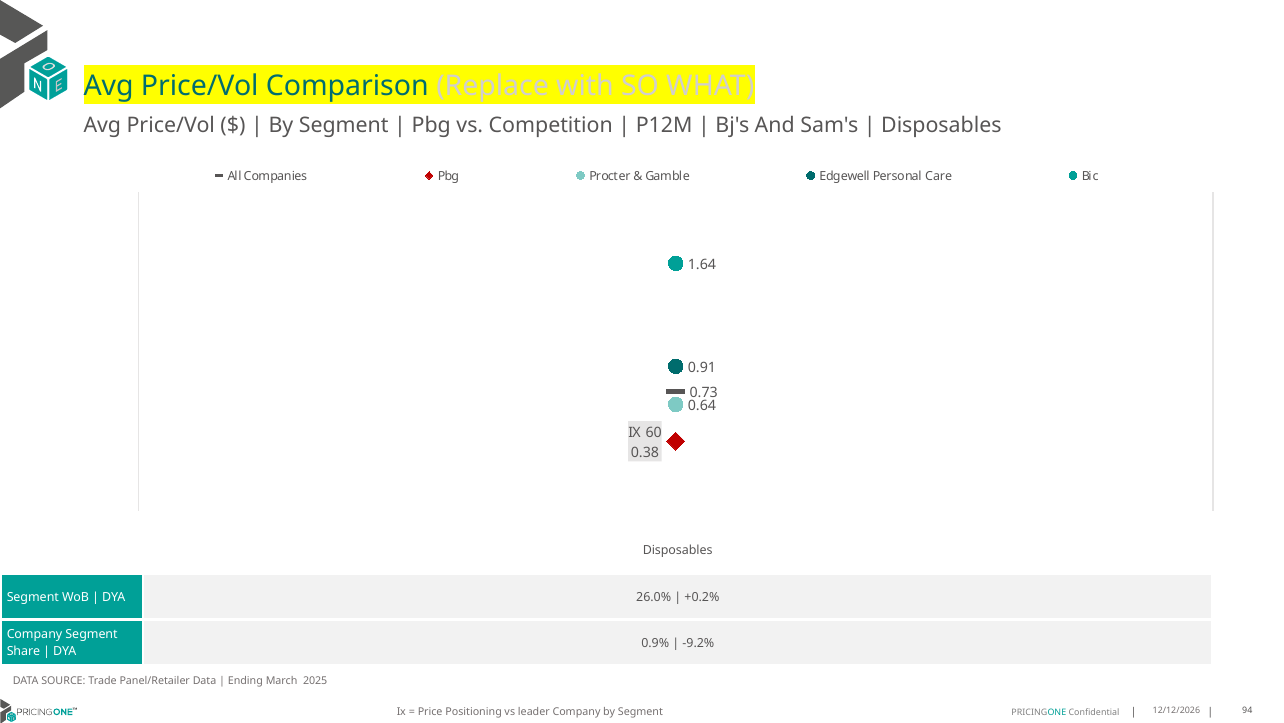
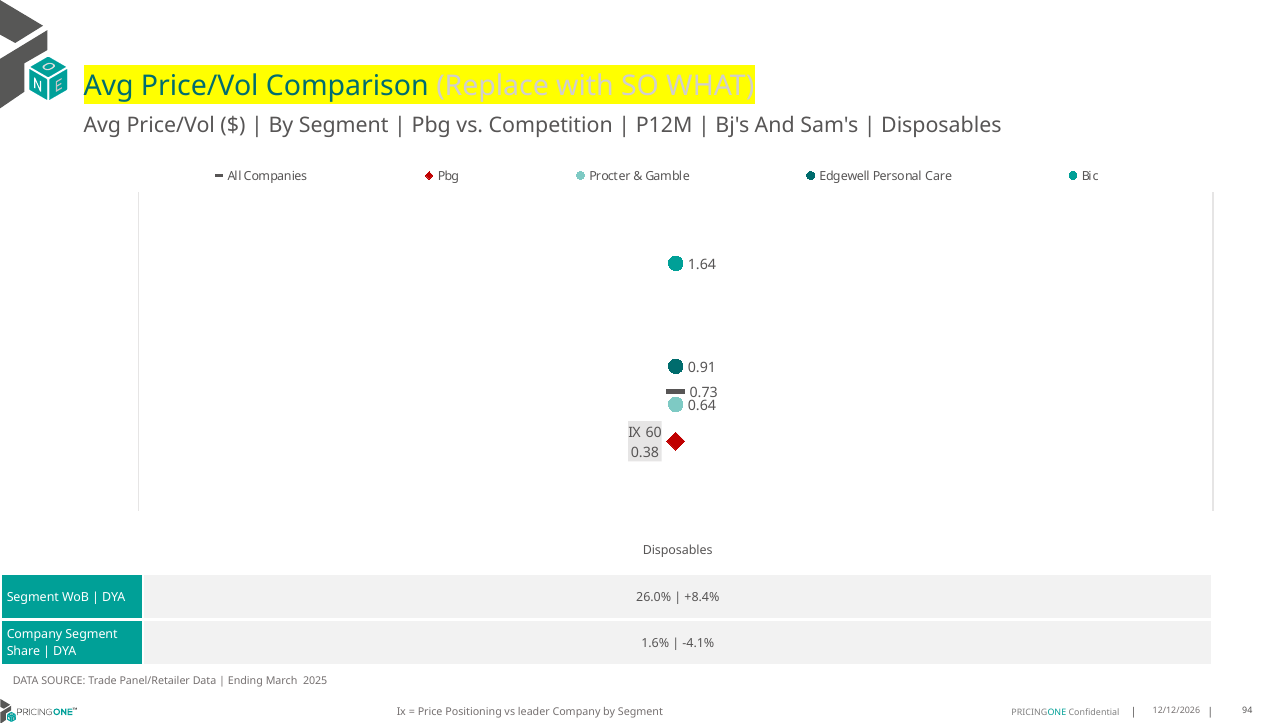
+0.2%: +0.2% -> +8.4%
0.9%: 0.9% -> 1.6%
-9.2%: -9.2% -> -4.1%
